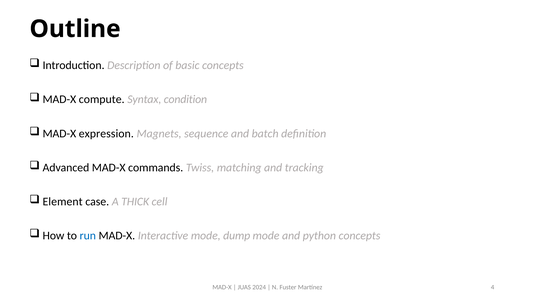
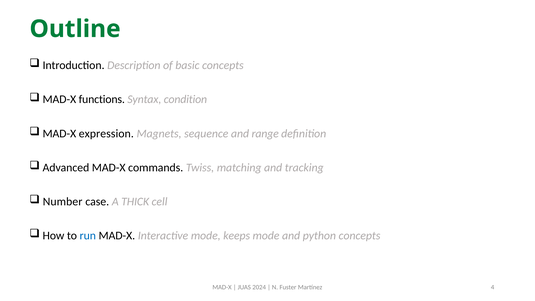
Outline colour: black -> green
compute: compute -> functions
batch: batch -> range
Element: Element -> Number
dump: dump -> keeps
